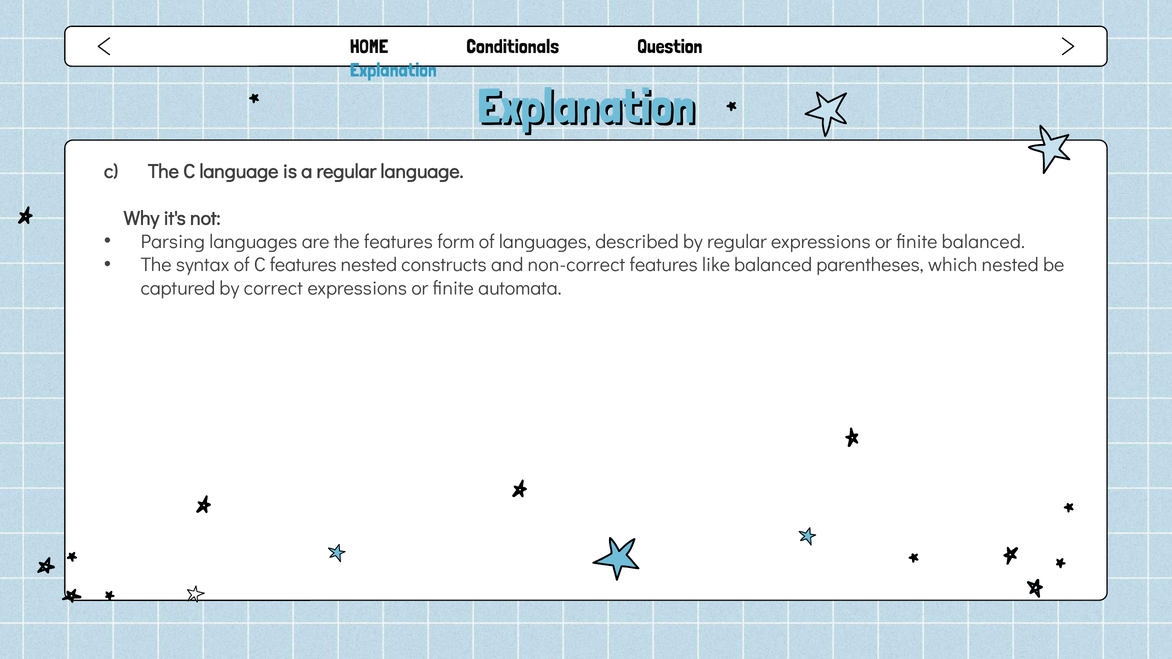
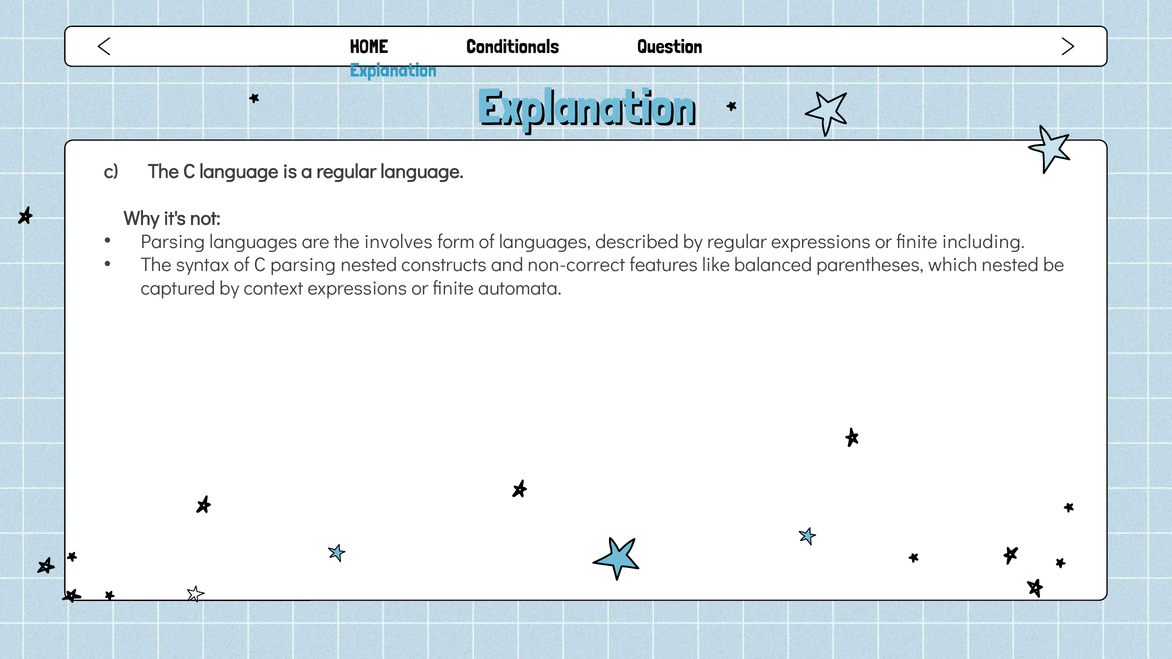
the features: features -> involves
finite balanced: balanced -> including
C features: features -> parsing
correct: correct -> context
